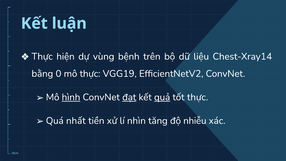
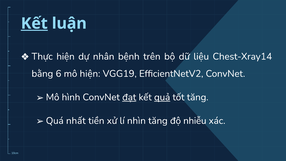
Kết at (34, 23) underline: none -> present
vùng: vùng -> nhân
0: 0 -> 6
mô thực: thực -> hiện
hình underline: present -> none
tốt thực: thực -> tăng
